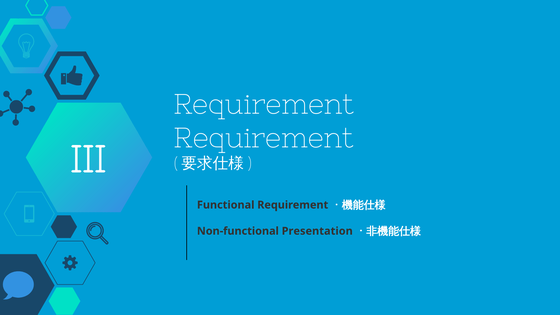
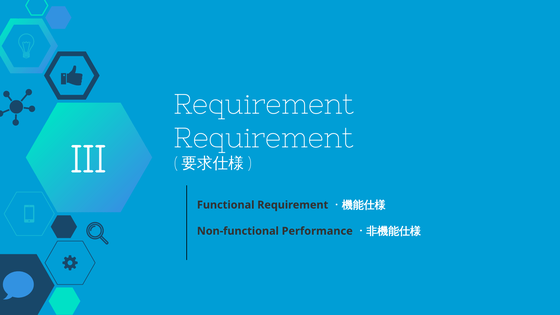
Presentation: Presentation -> Performance
